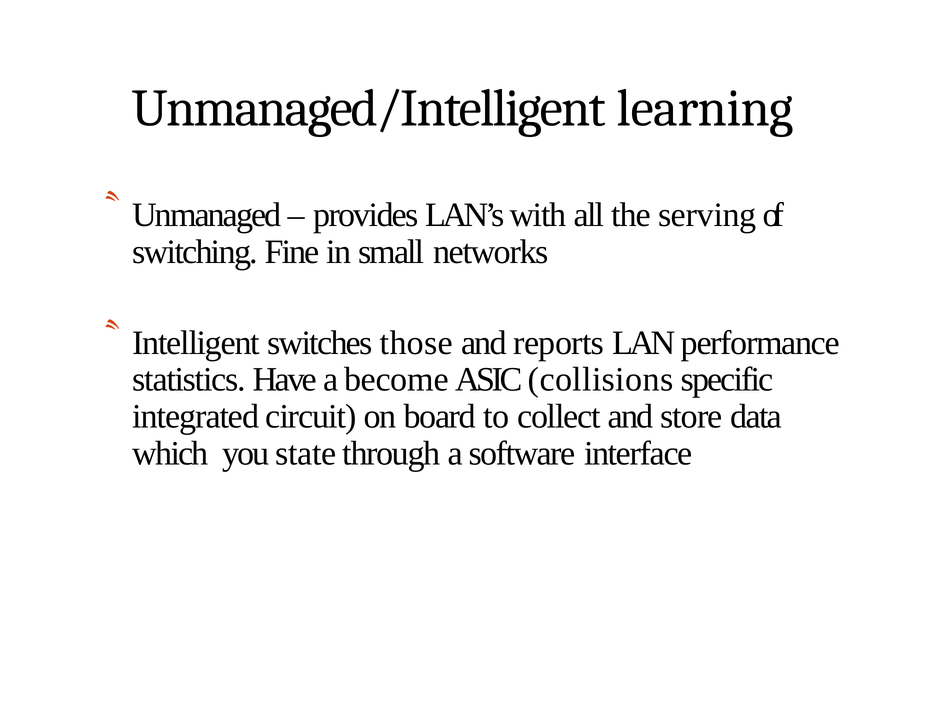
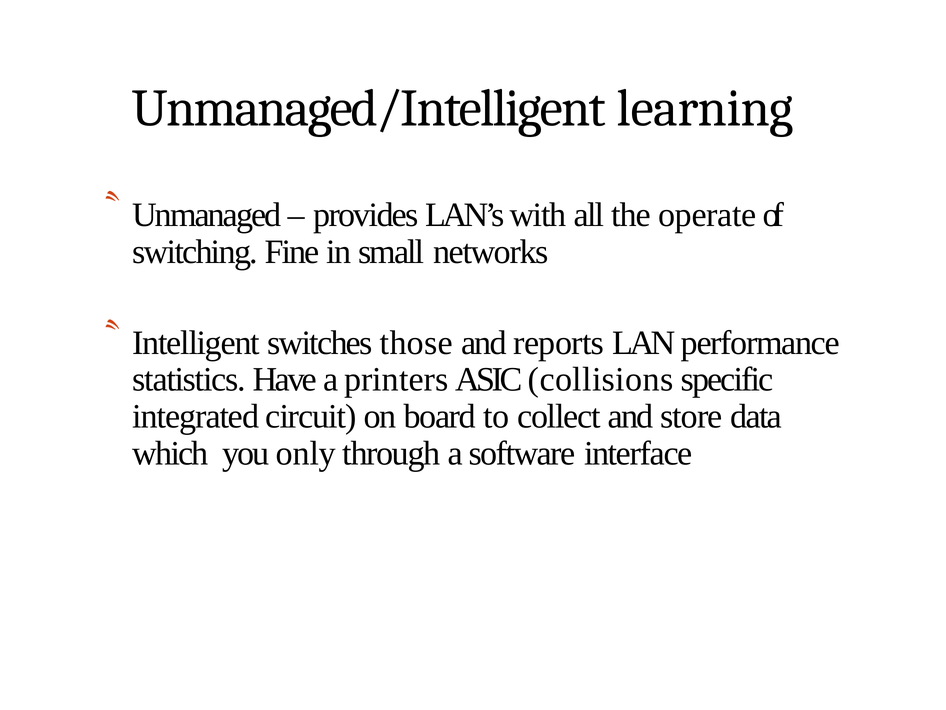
serving: serving -> operate
become: become -> printers
state: state -> only
